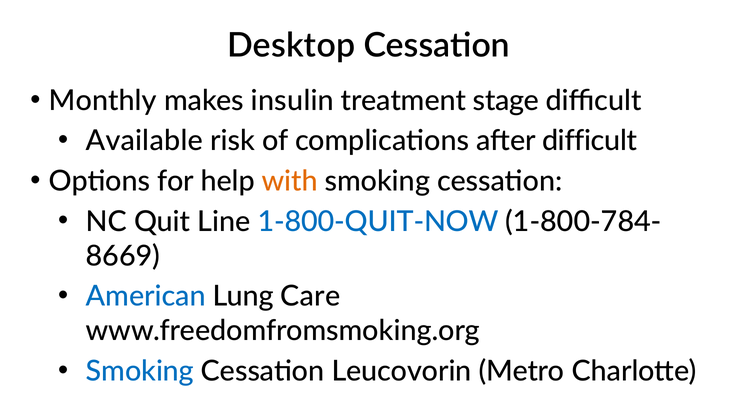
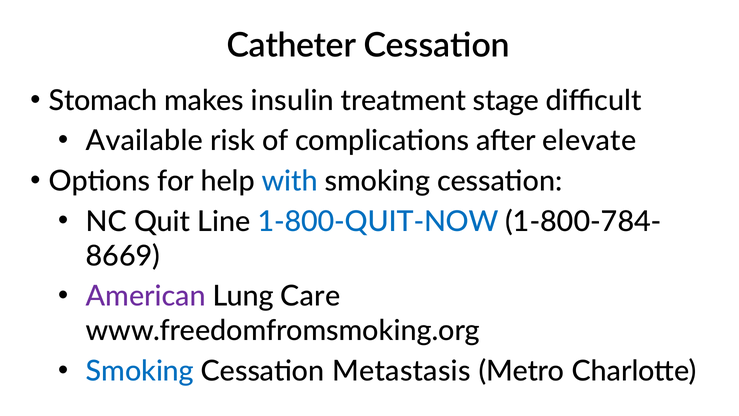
Desktop: Desktop -> Catheter
Monthly: Monthly -> Stomach
after difficult: difficult -> elevate
with colour: orange -> blue
American colour: blue -> purple
Leucovorin: Leucovorin -> Metastasis
